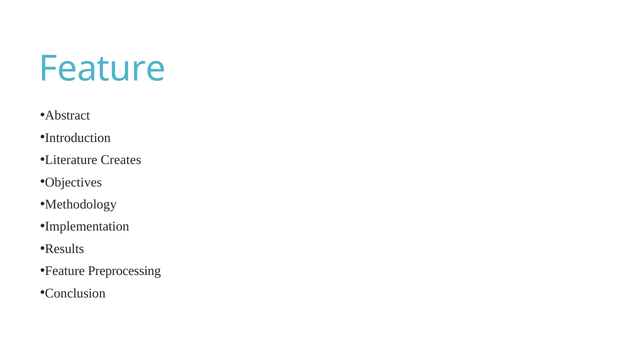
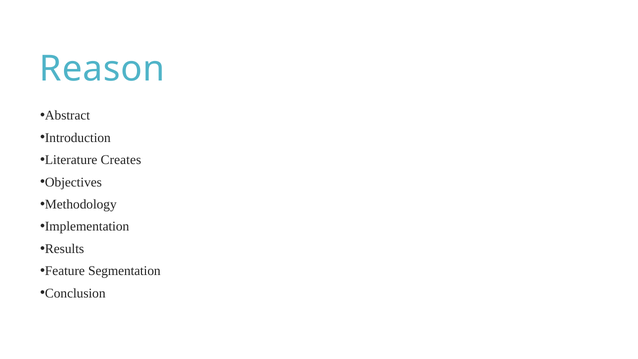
Feature at (102, 69): Feature -> Reason
Preprocessing: Preprocessing -> Segmentation
